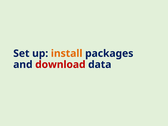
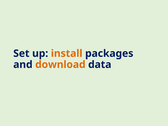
download colour: red -> orange
